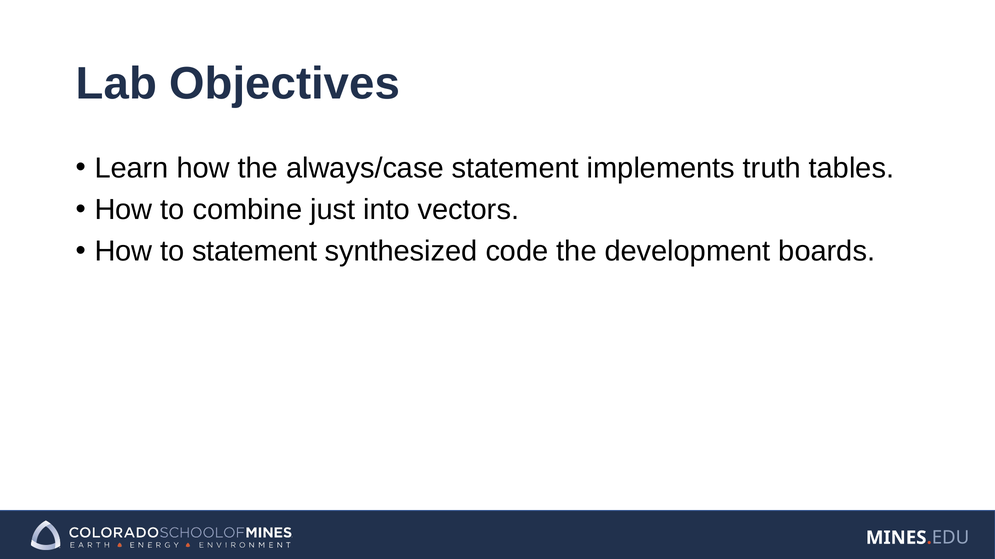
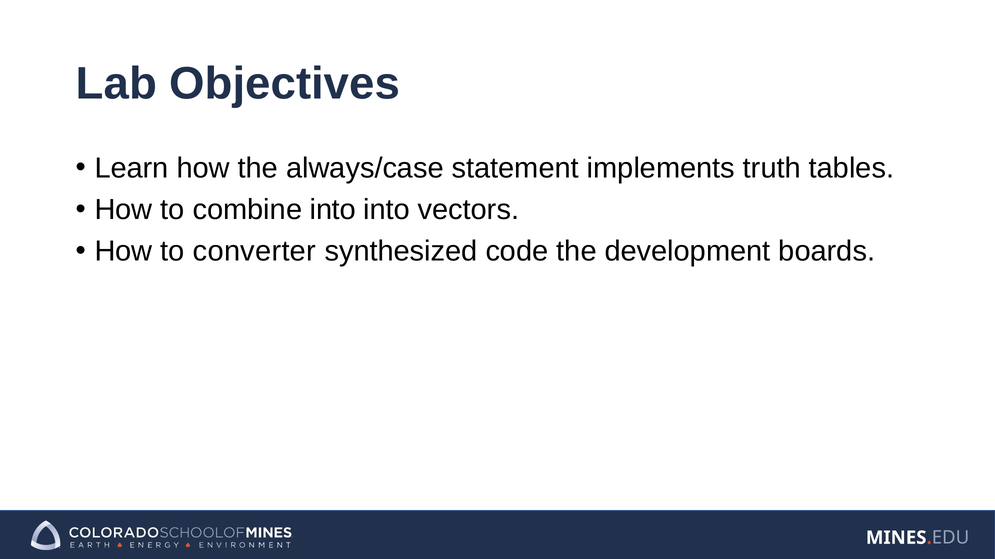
combine just: just -> into
to statement: statement -> converter
